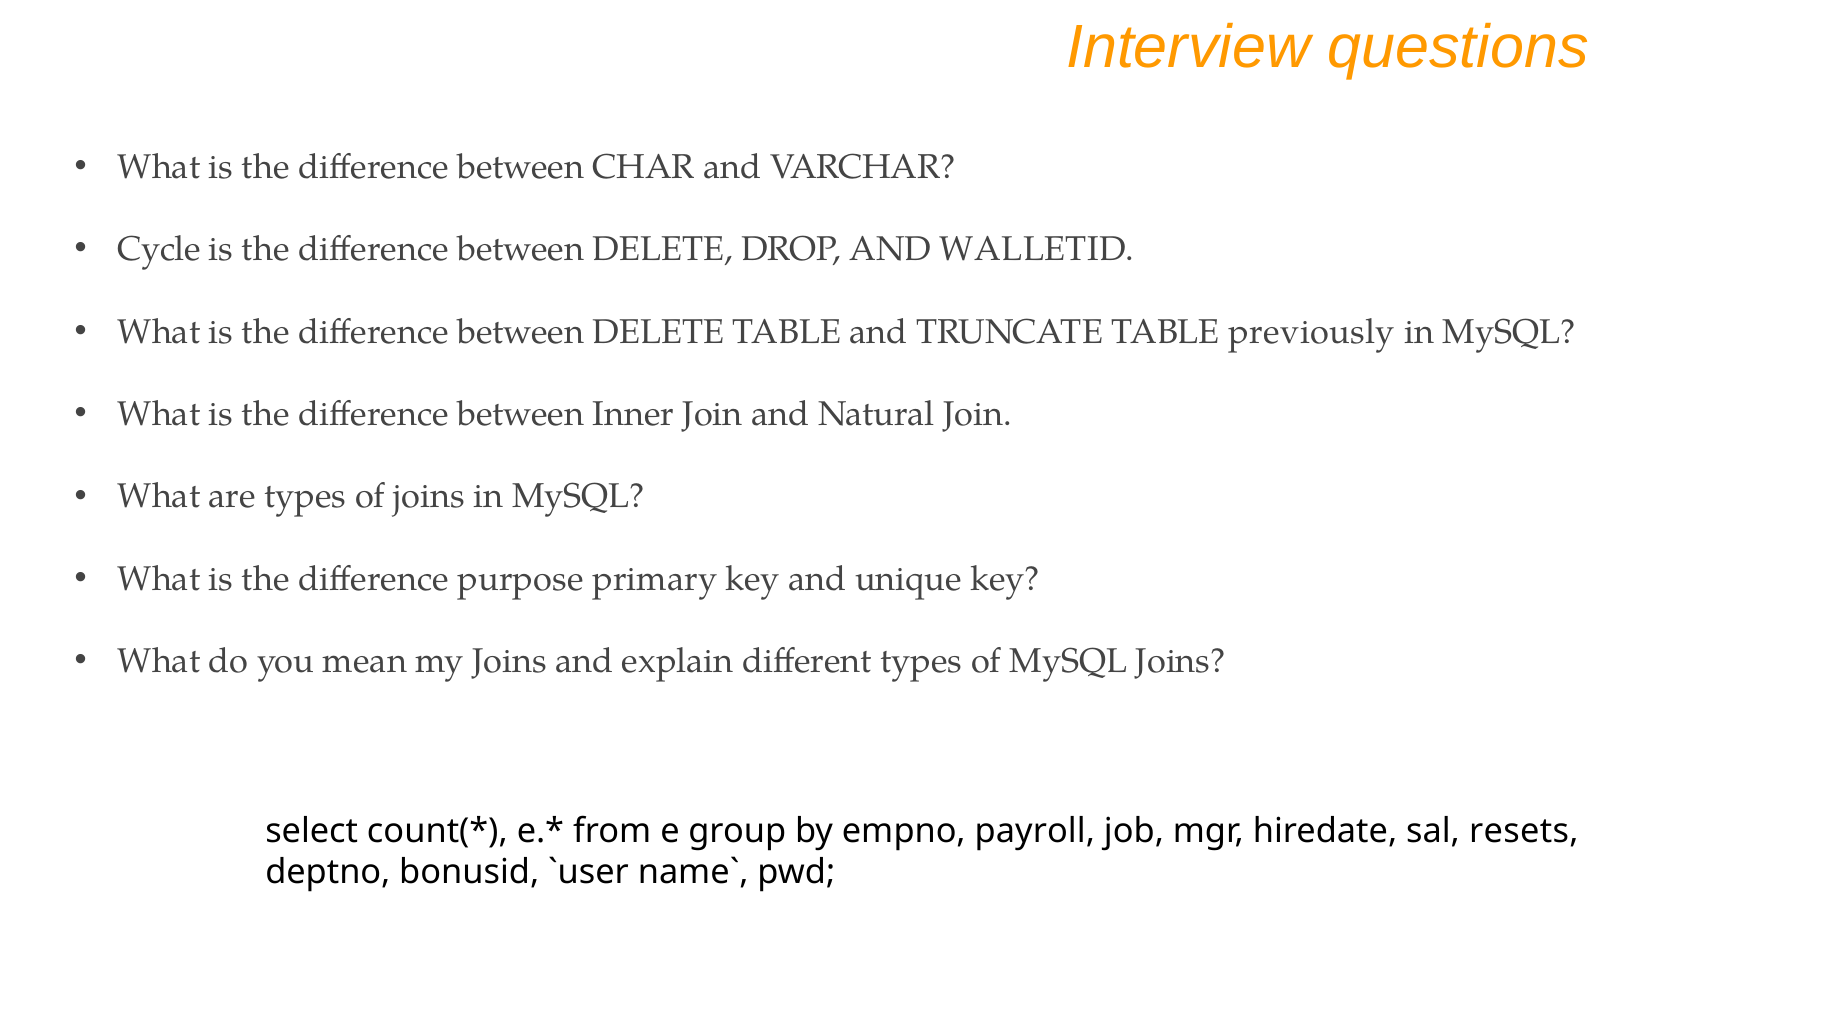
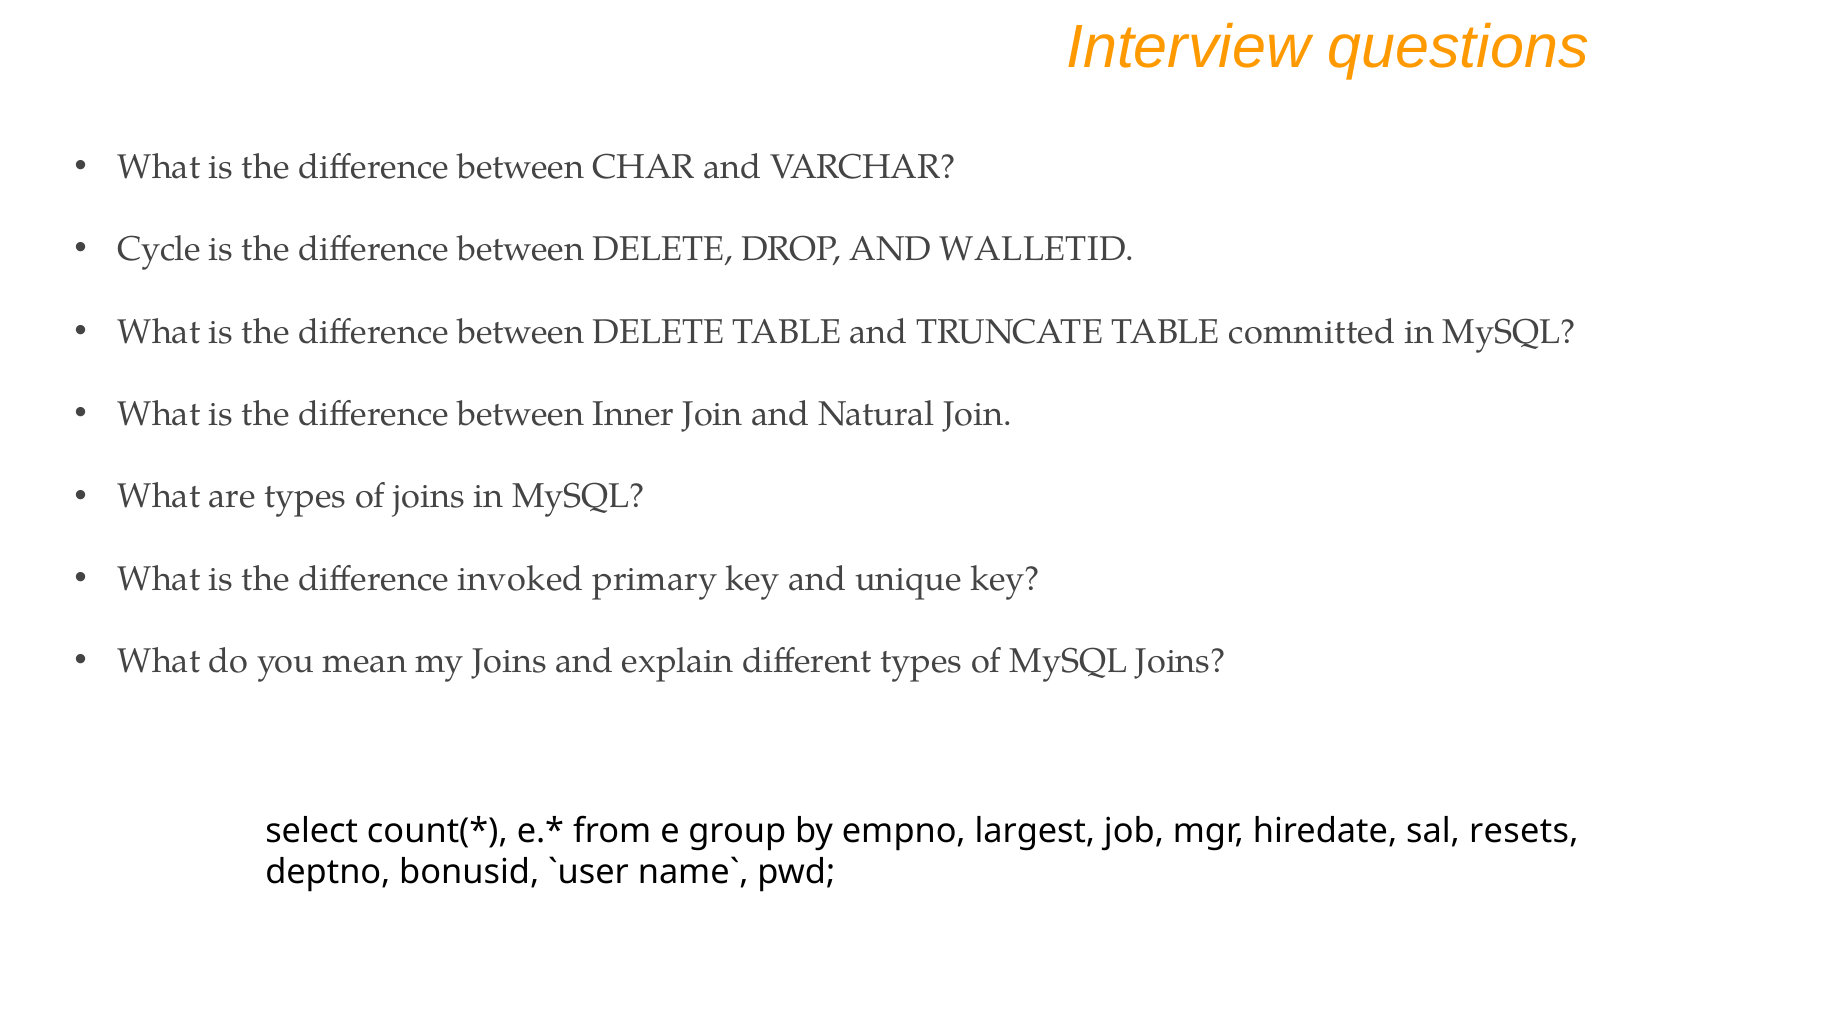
previously: previously -> committed
purpose: purpose -> invoked
payroll: payroll -> largest
